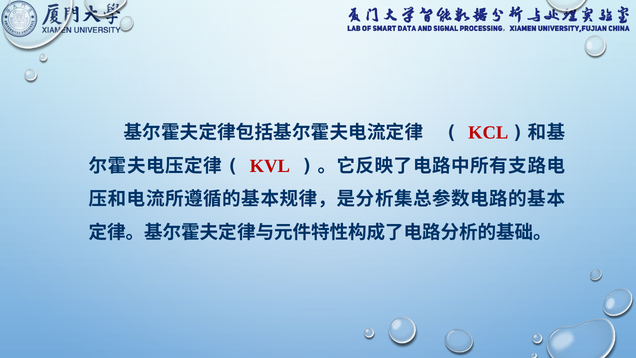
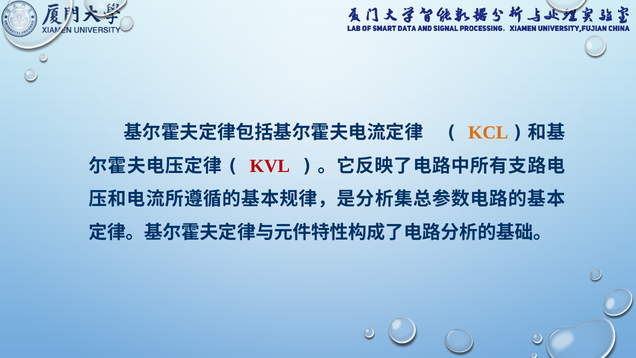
KCL colour: red -> orange
